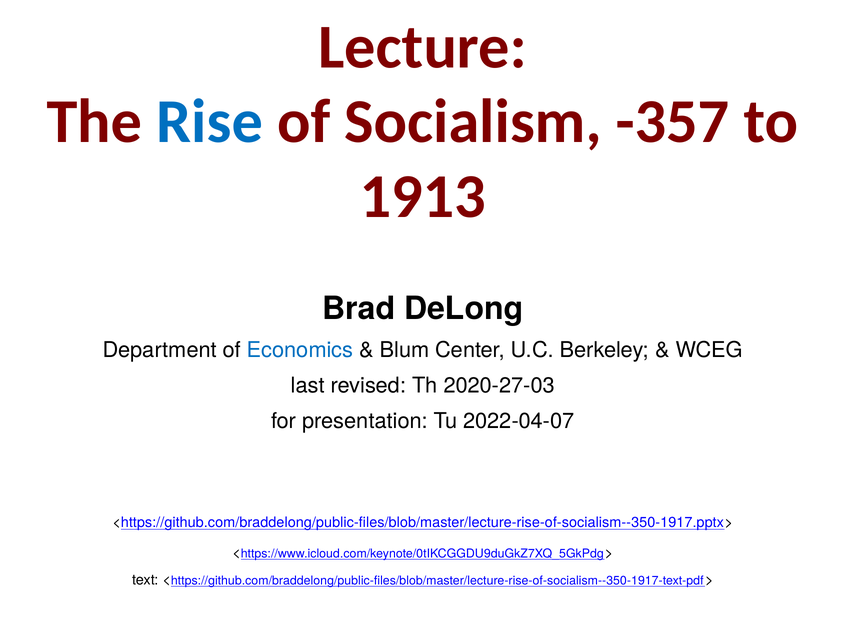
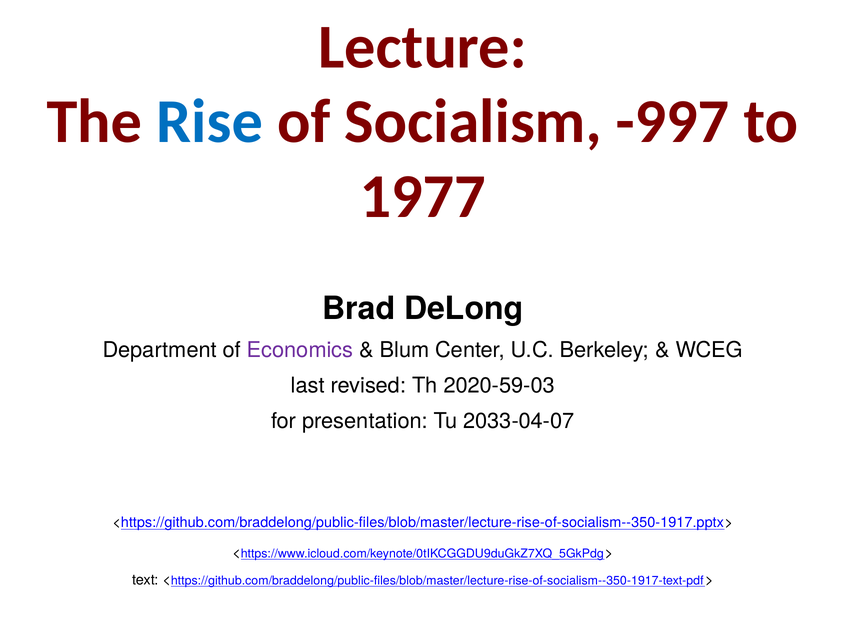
-357: -357 -> -997
1913: 1913 -> 1977
Economics colour: blue -> purple
2020-27-03: 2020-27-03 -> 2020-59-03
2022-04-07: 2022-04-07 -> 2033-04-07
